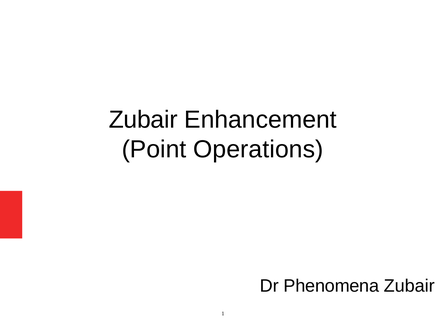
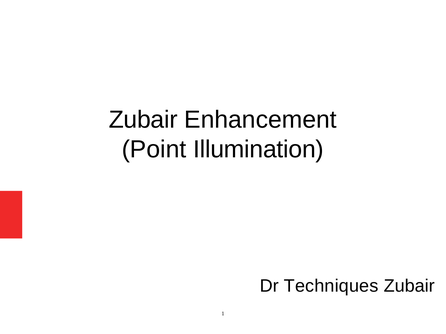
Operations: Operations -> Illumination
Phenomena: Phenomena -> Techniques
